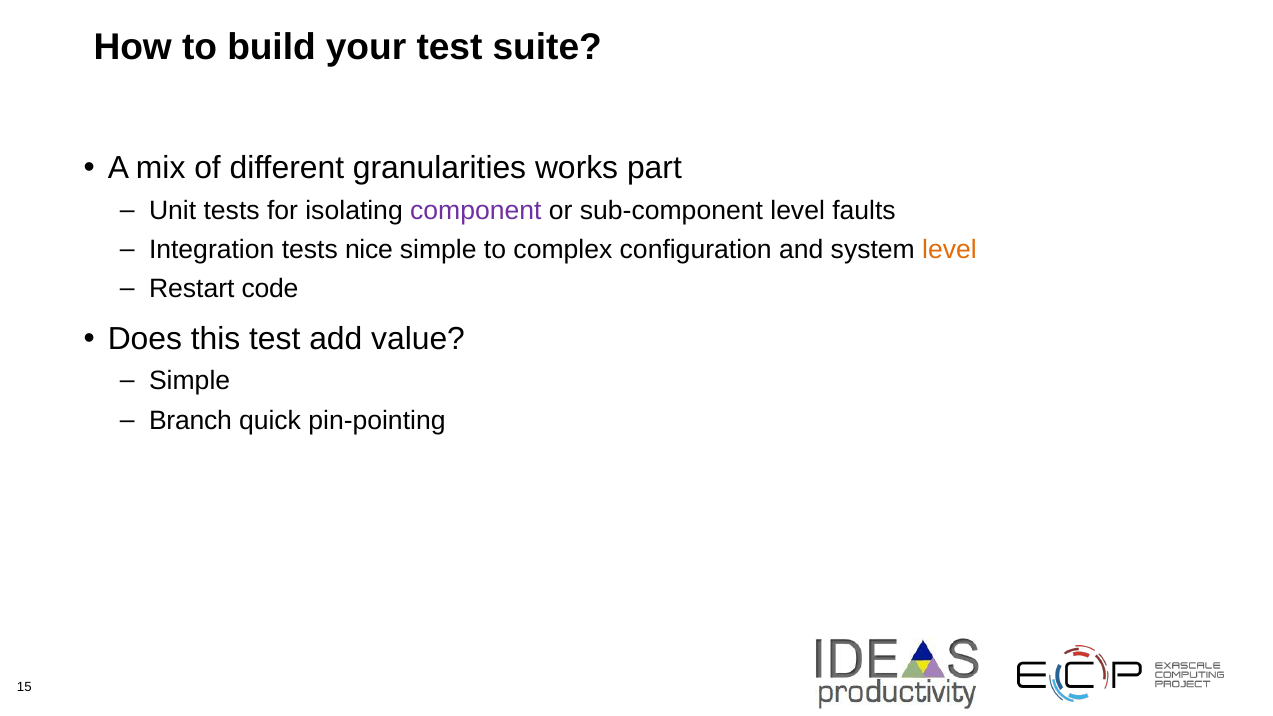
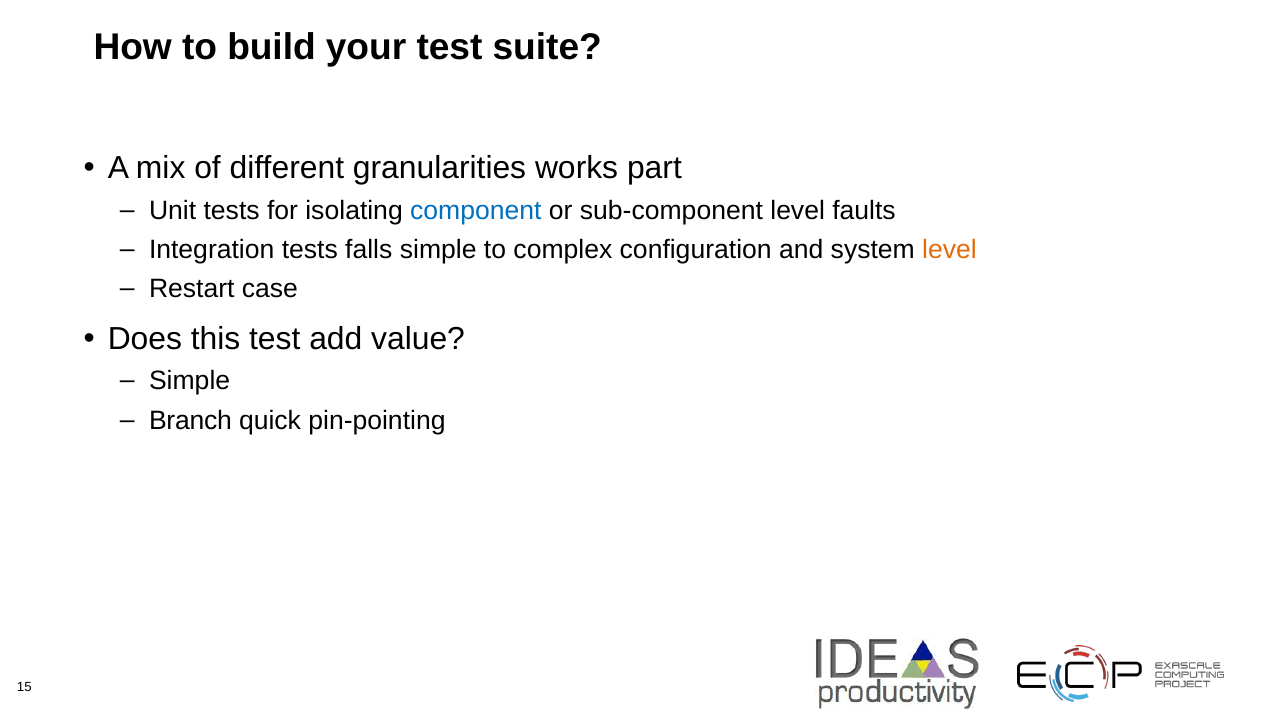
component colour: purple -> blue
nice: nice -> falls
code: code -> case
